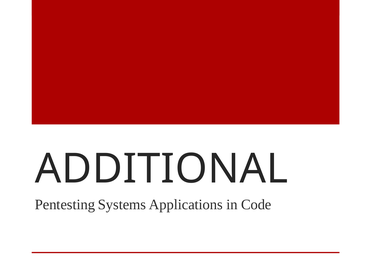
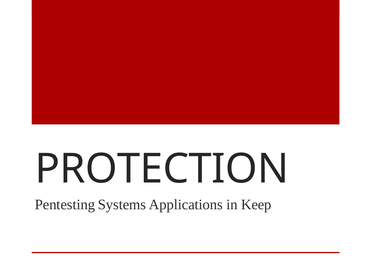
ADDITIONAL: ADDITIONAL -> PROTECTION
Code: Code -> Keep
